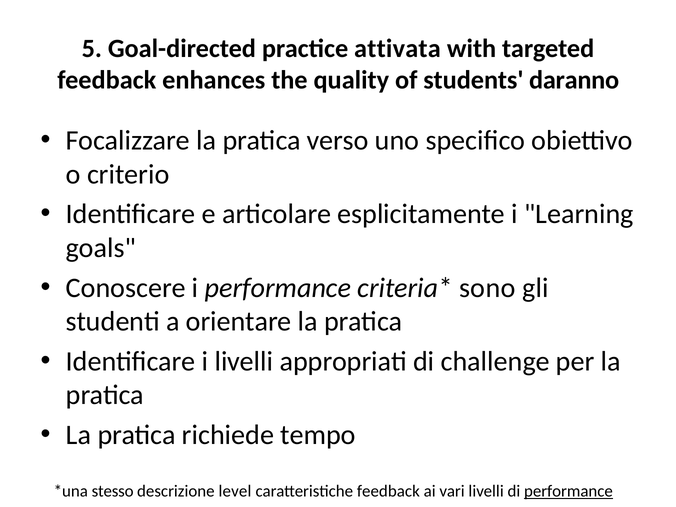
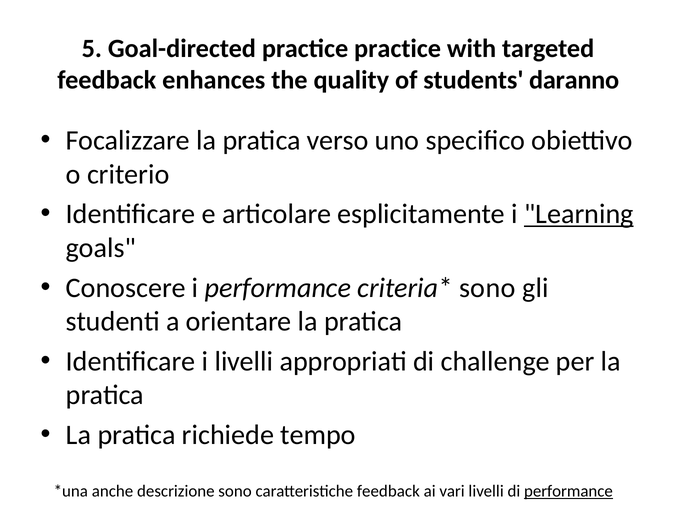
practice attivata: attivata -> practice
Learning underline: none -> present
stesso: stesso -> anche
descrizione level: level -> sono
